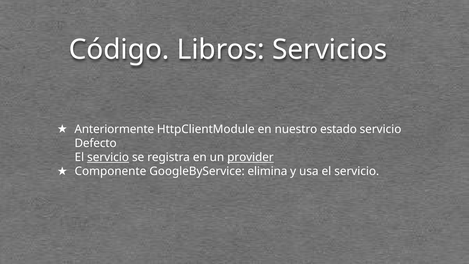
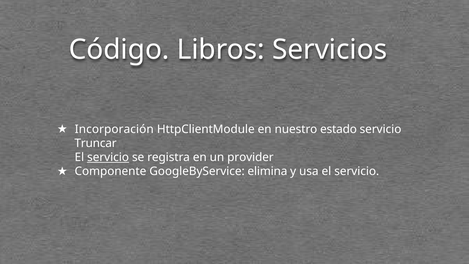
Anteriormente: Anteriormente -> Incorporación
Defecto: Defecto -> Truncar
provider underline: present -> none
